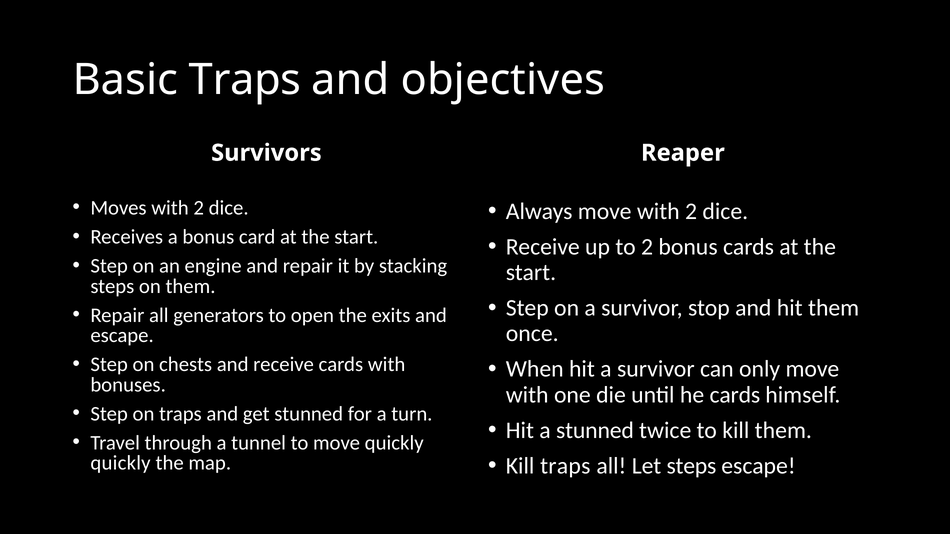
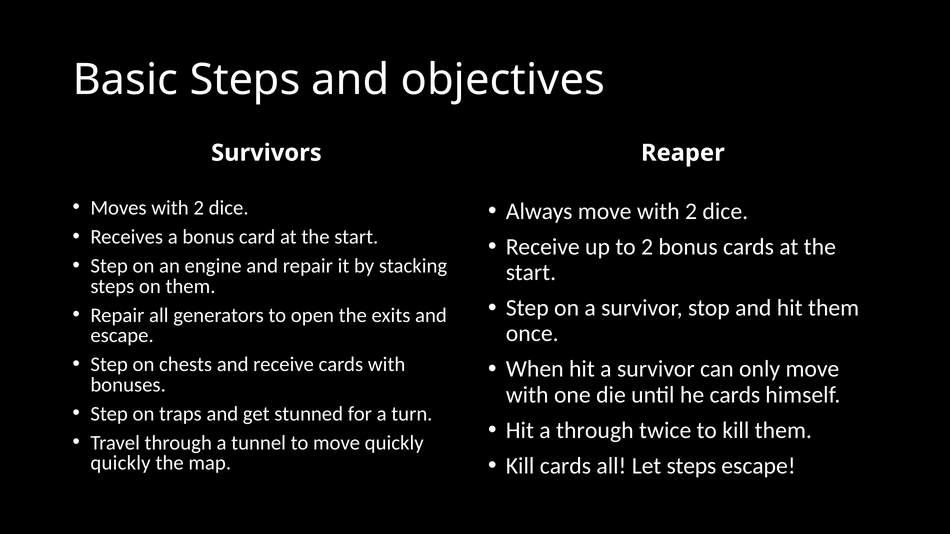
Basic Traps: Traps -> Steps
a stunned: stunned -> through
Kill traps: traps -> cards
